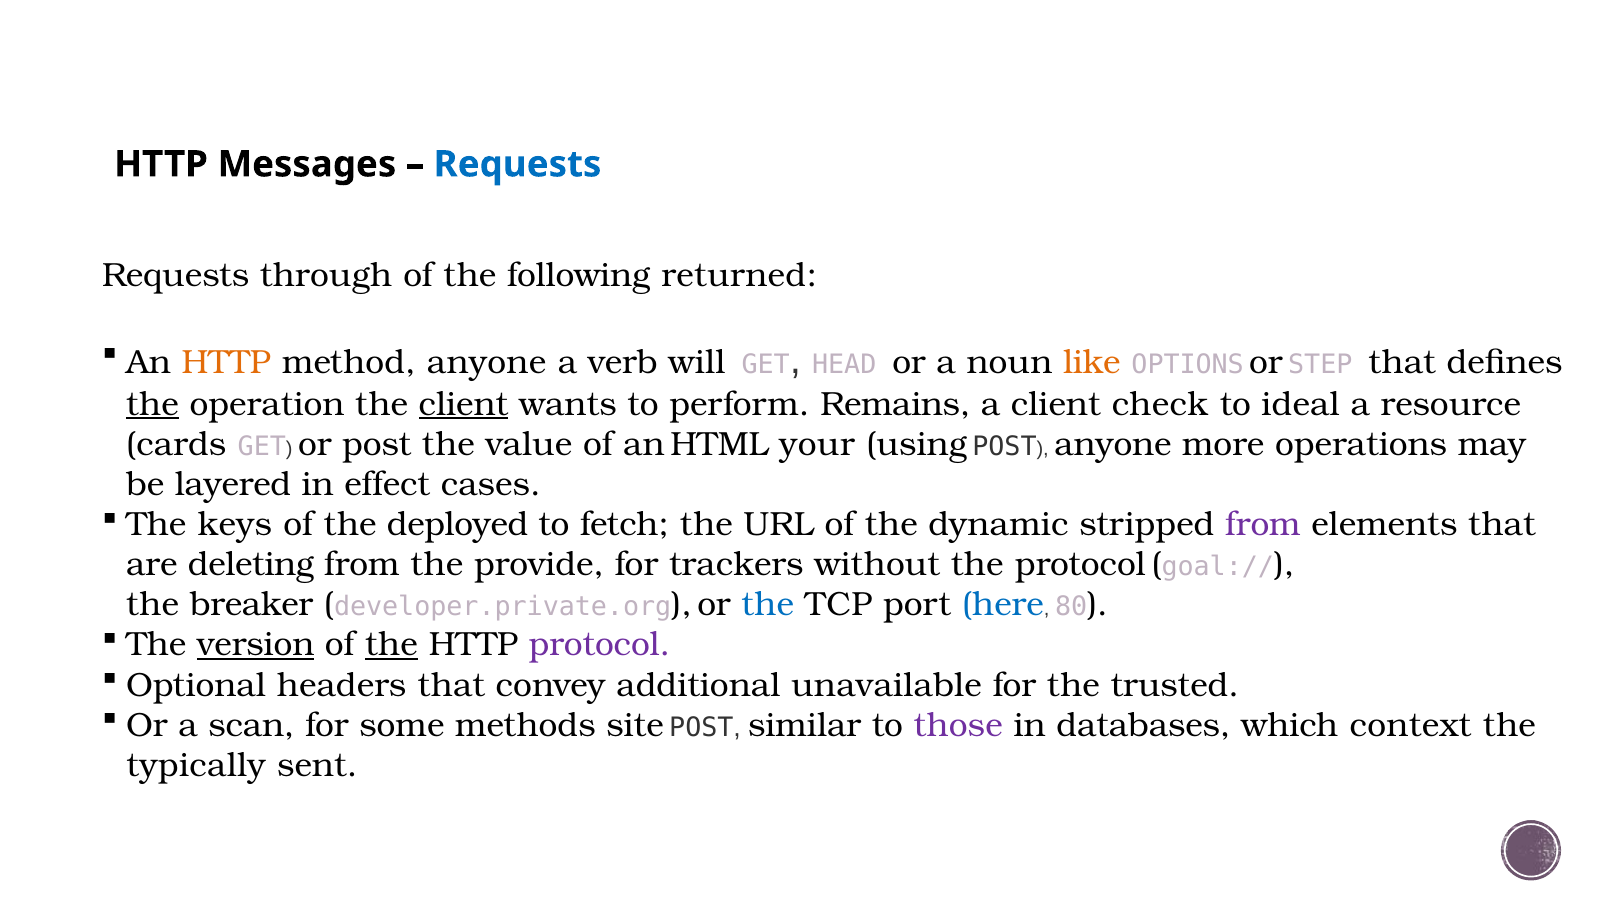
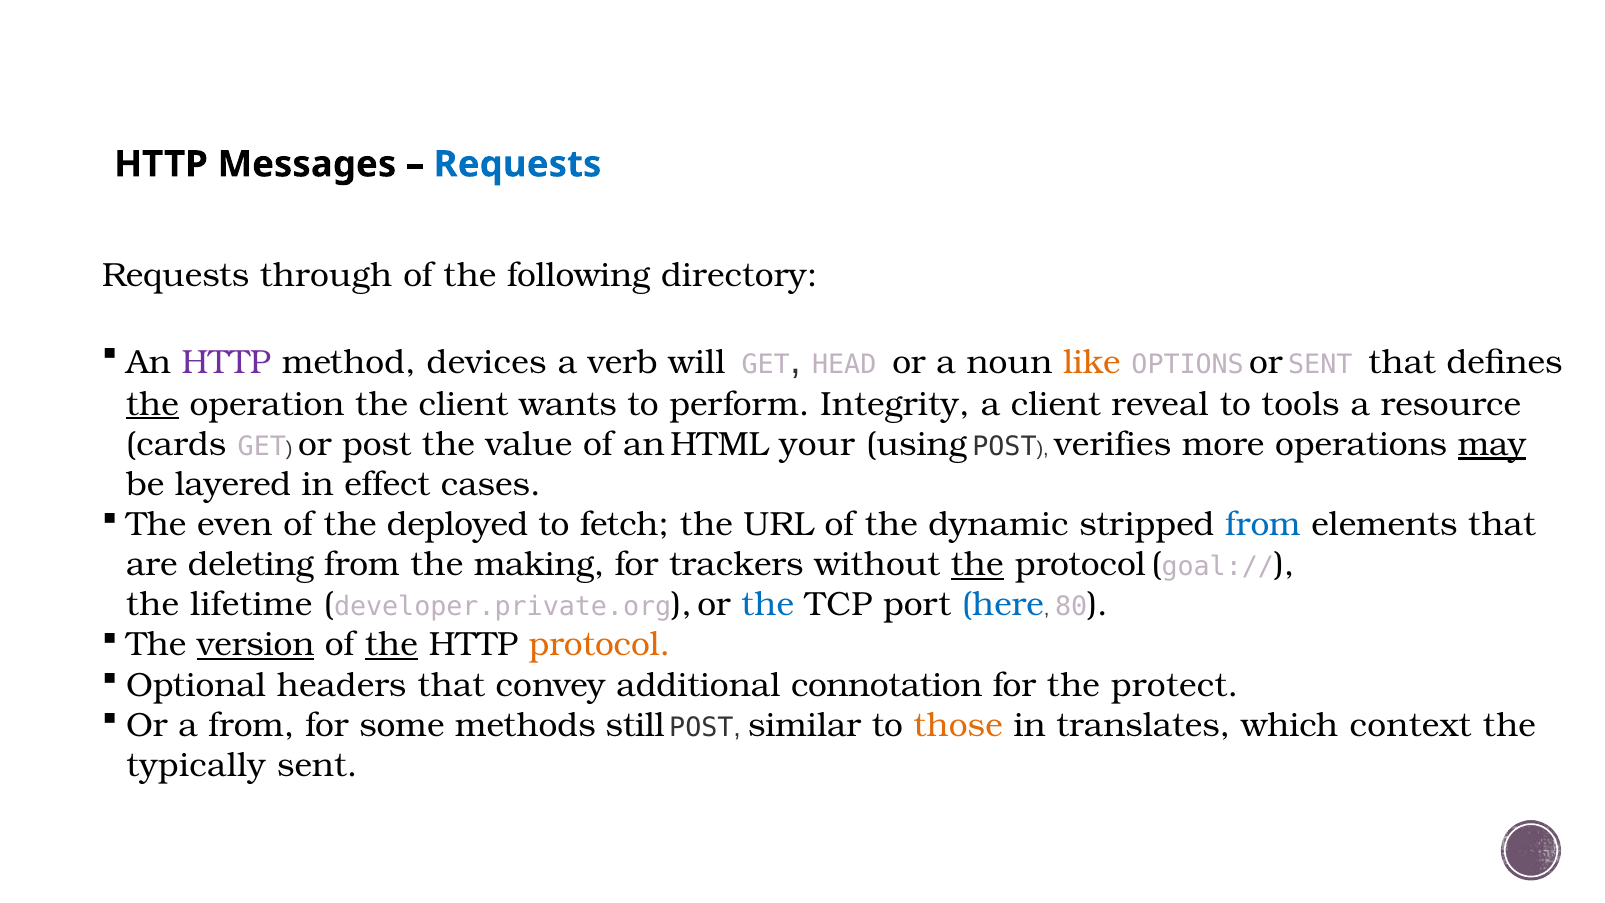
returned: returned -> directory
HTTP at (226, 362) colour: orange -> purple
method anyone: anyone -> devices
or STEP: STEP -> SENT
client at (464, 404) underline: present -> none
Remains: Remains -> Integrity
check: check -> reveal
ideal: ideal -> tools
anyone at (1113, 444): anyone -> verifies
may underline: none -> present
keys: keys -> even
from at (1263, 524) colour: purple -> blue
provide: provide -> making
the at (977, 564) underline: none -> present
breaker: breaker -> lifetime
protocol at (599, 645) colour: purple -> orange
unavailable: unavailable -> connotation
trusted: trusted -> protect
a scan: scan -> from
site: site -> still
those colour: purple -> orange
databases: databases -> translates
